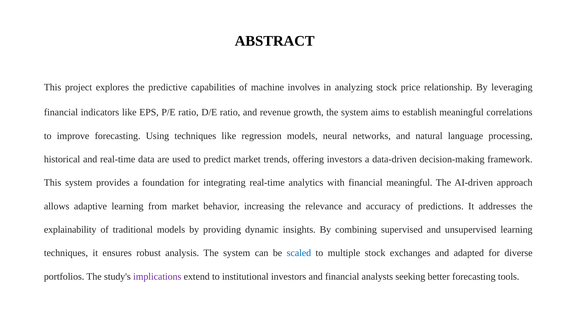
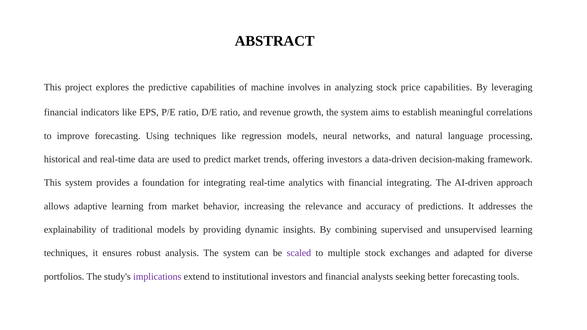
price relationship: relationship -> capabilities
financial meaningful: meaningful -> integrating
scaled colour: blue -> purple
